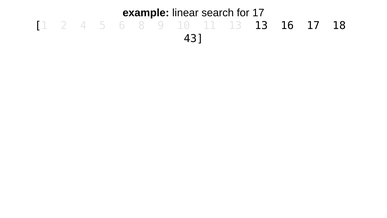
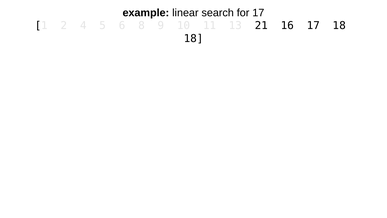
13 13: 13 -> 21
43 at (194, 39): 43 -> 18
